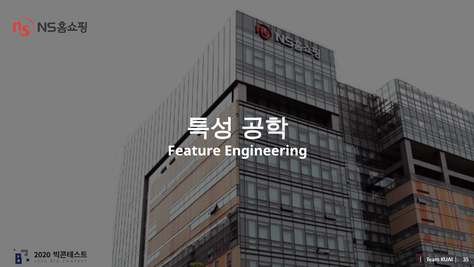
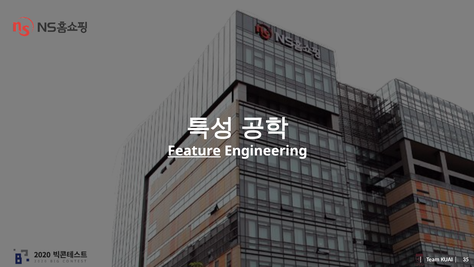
Feature underline: none -> present
